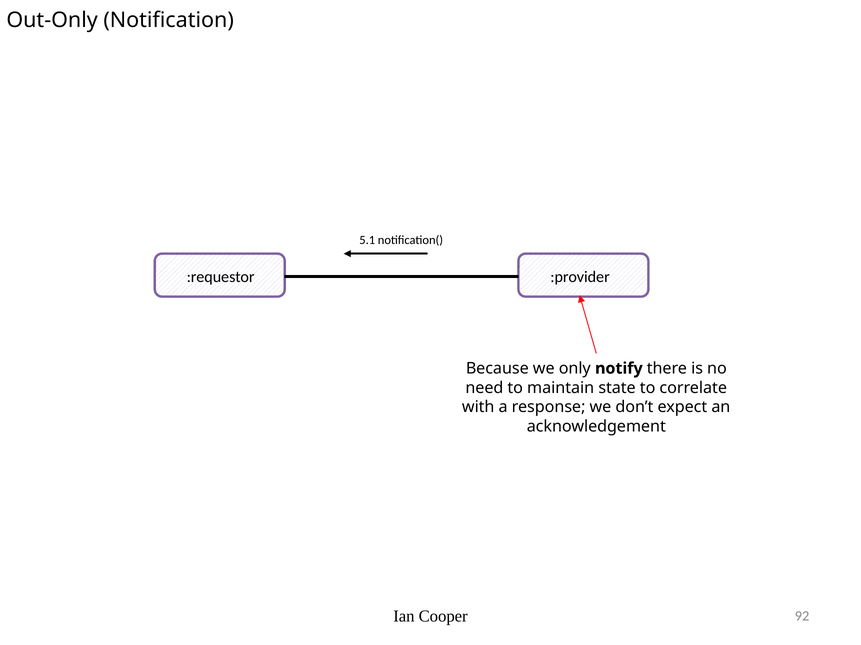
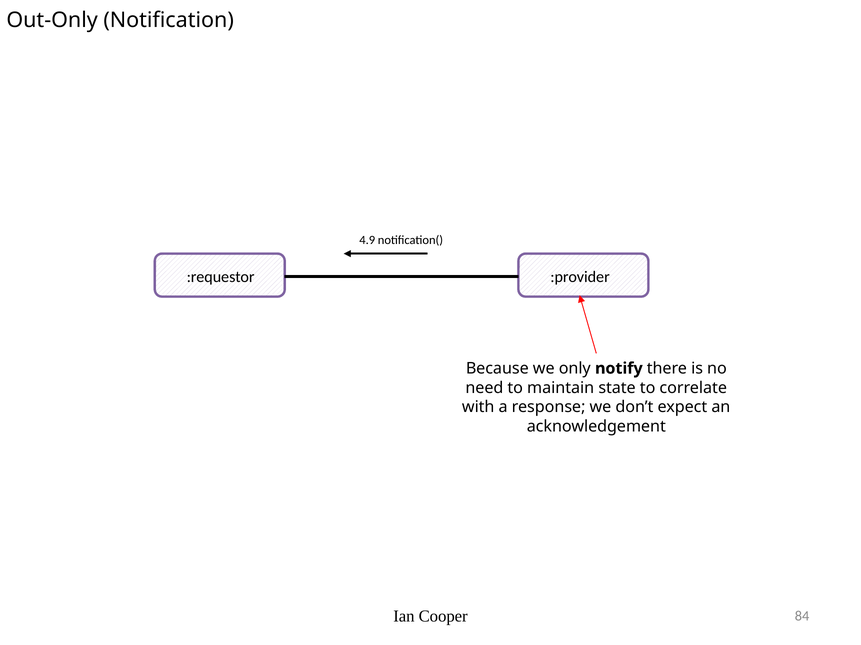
5.1: 5.1 -> 4.9
92: 92 -> 84
